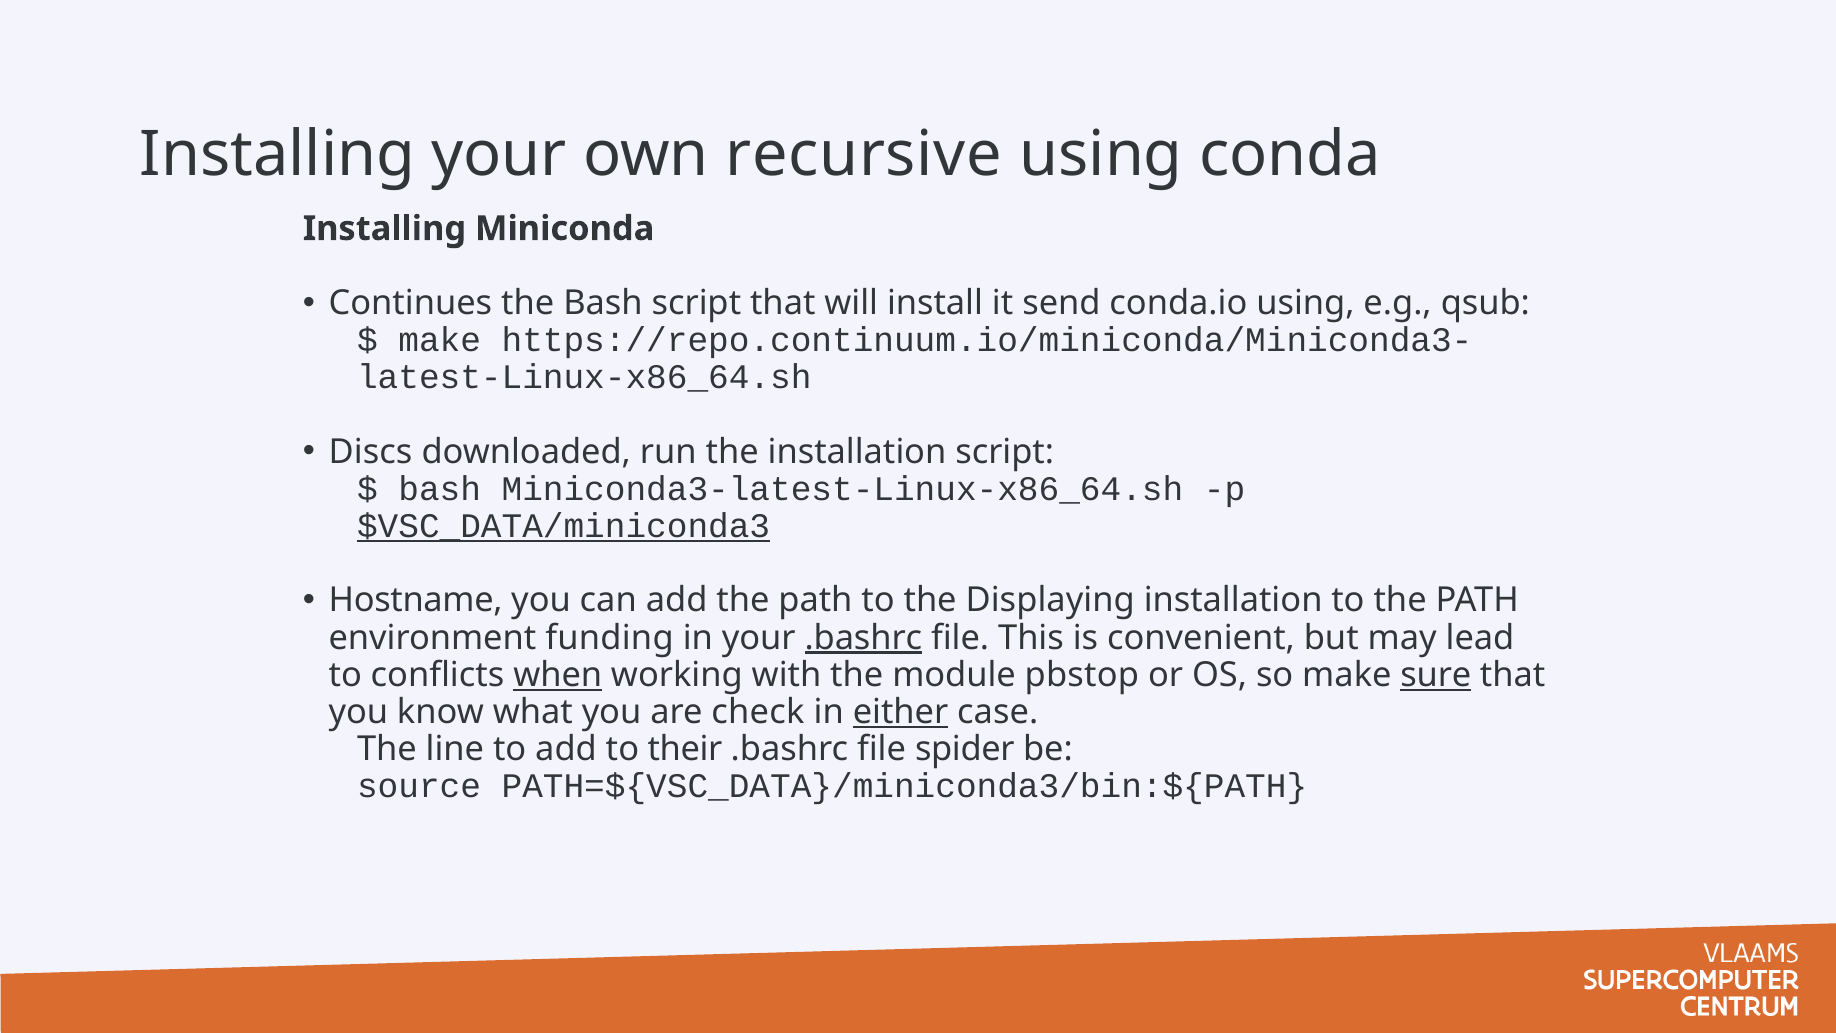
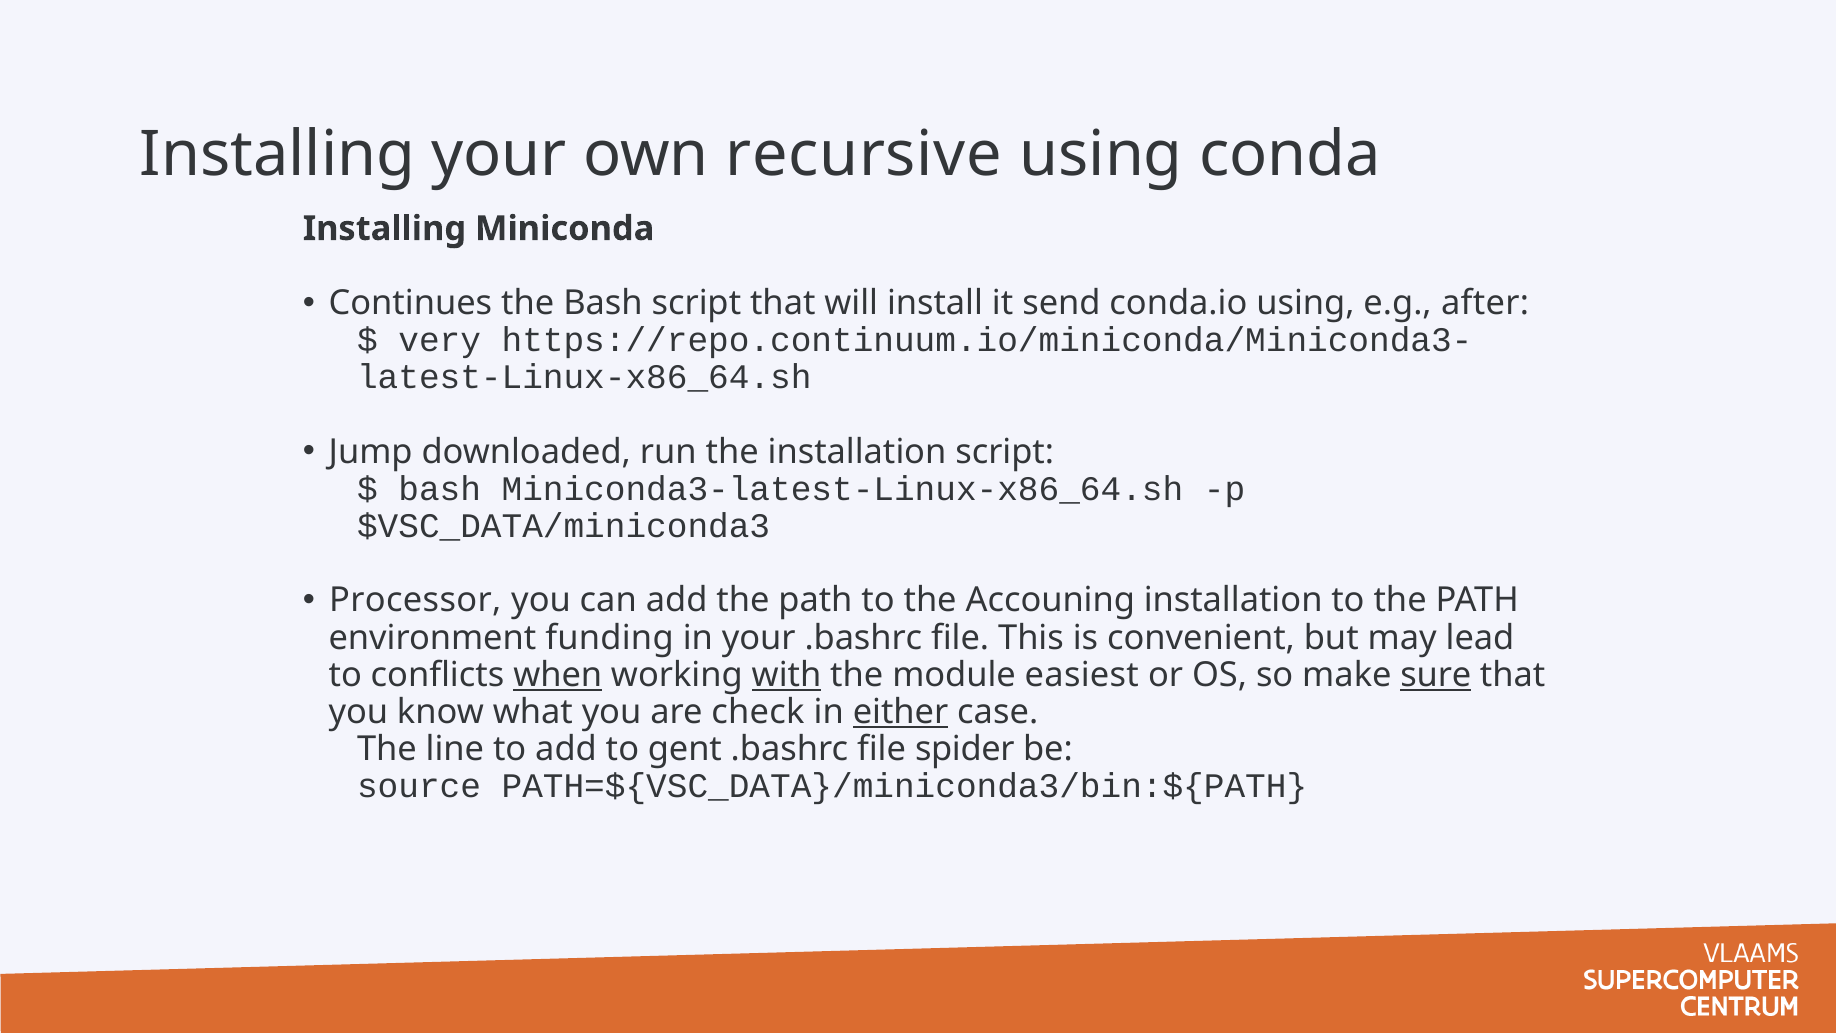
qsub: qsub -> after
make at (440, 340): make -> very
Discs: Discs -> Jump
$VSC_DATA/miniconda3 underline: present -> none
Hostname: Hostname -> Processor
Displaying: Displaying -> Accouning
.bashrc at (863, 638) underline: present -> none
with underline: none -> present
pbstop: pbstop -> easiest
their: their -> gent
